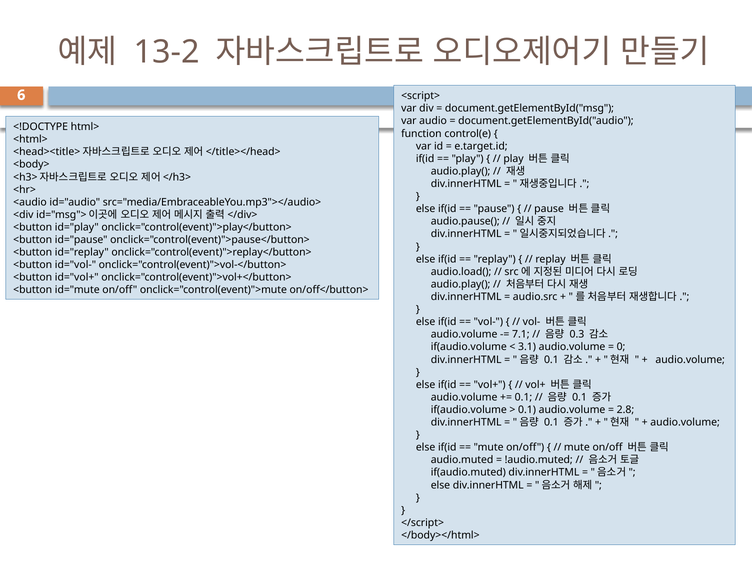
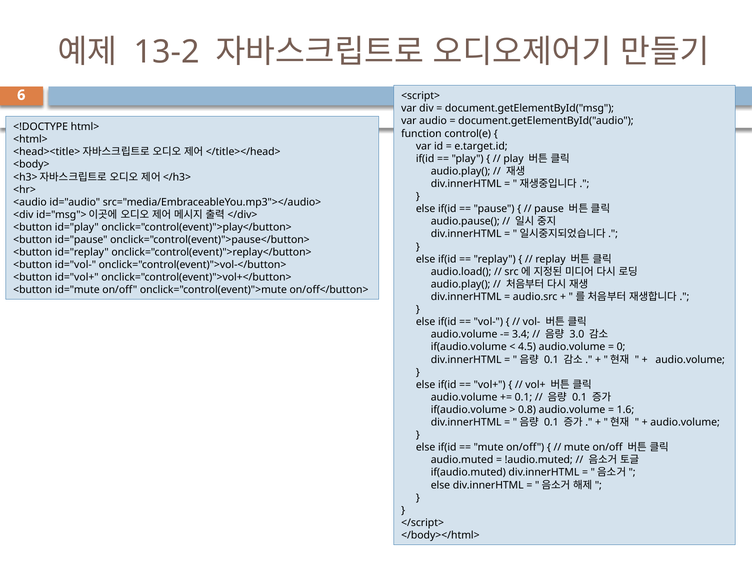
7.1: 7.1 -> 3.4
0.3: 0.3 -> 3.0
3.1: 3.1 -> 4.5
0.1 at (527, 410): 0.1 -> 0.8
2.8: 2.8 -> 1.6
